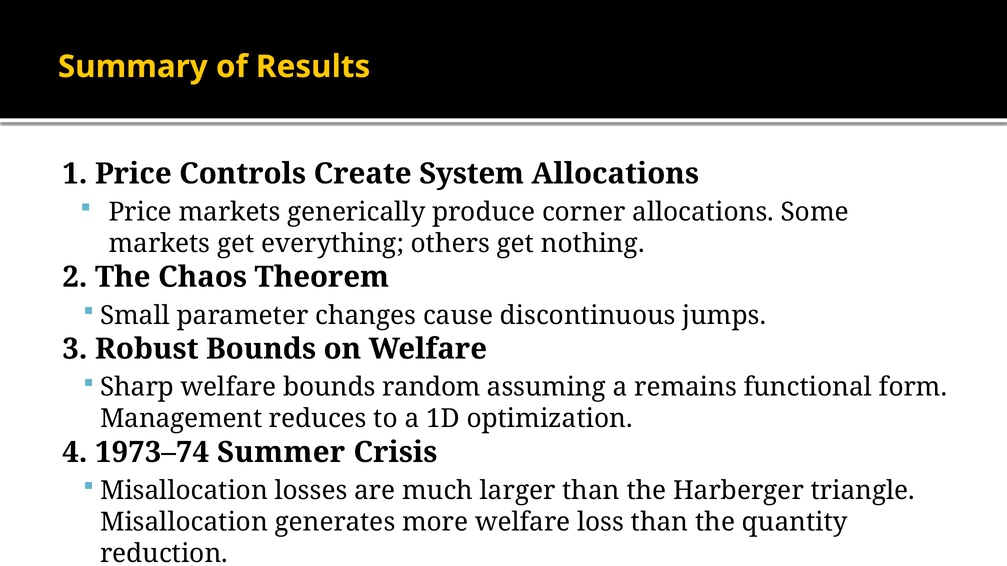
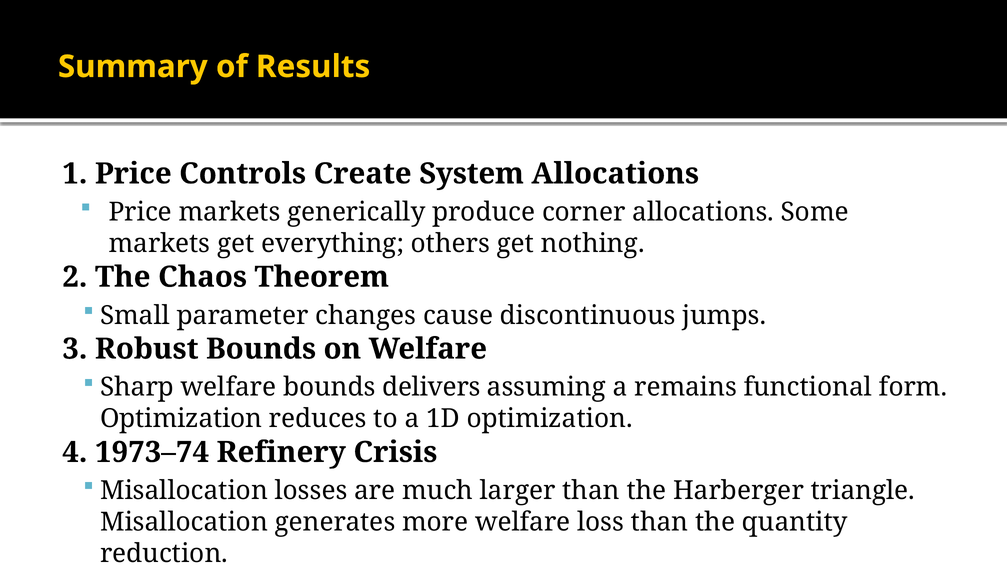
random: random -> delivers
Management at (181, 419): Management -> Optimization
Summer: Summer -> Refinery
